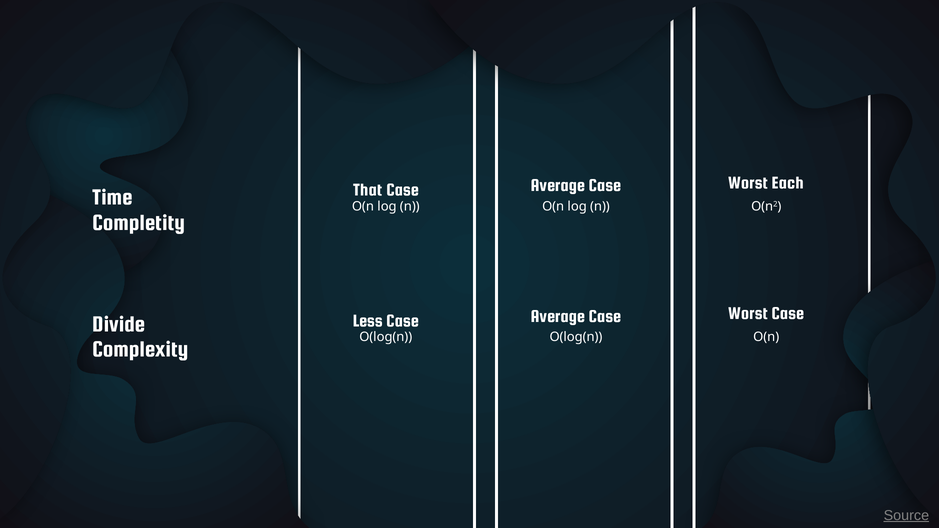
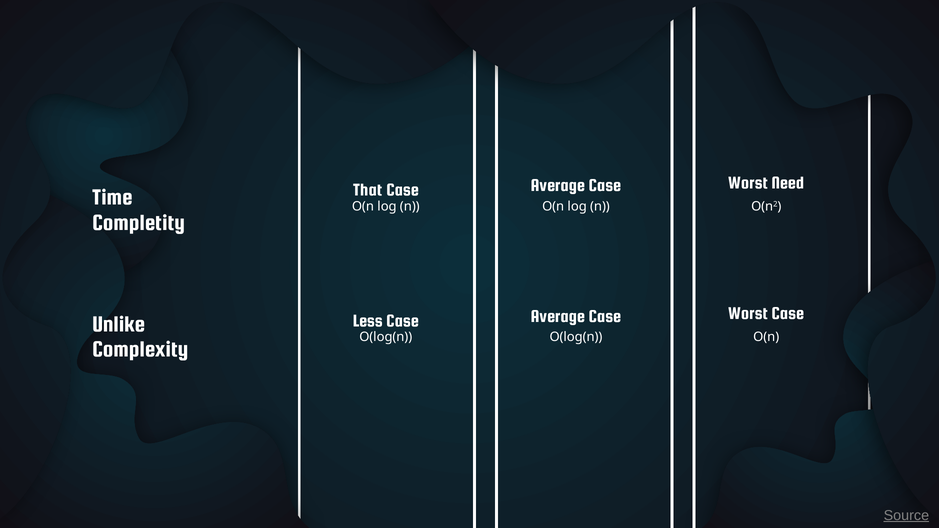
Each: Each -> Need
Divide: Divide -> Unlike
